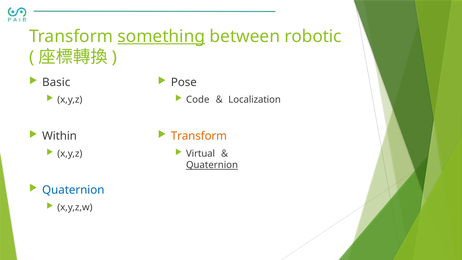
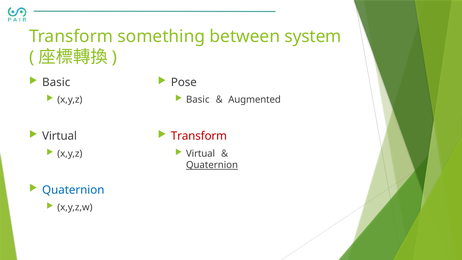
something underline: present -> none
robotic: robotic -> system
Code at (198, 100): Code -> Basic
Localization: Localization -> Augmented
Within at (60, 136): Within -> Virtual
Transform at (199, 136) colour: orange -> red
